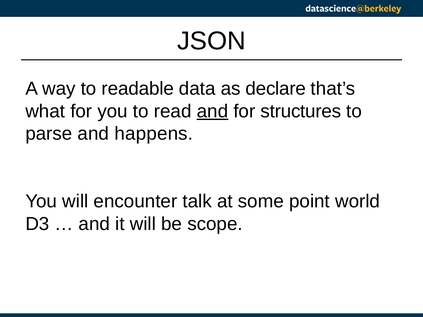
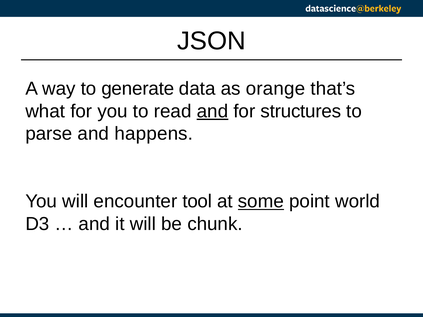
readable: readable -> generate
declare: declare -> orange
talk: talk -> tool
some underline: none -> present
scope: scope -> chunk
